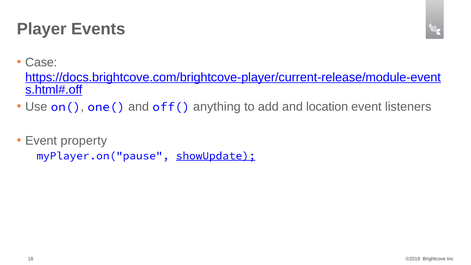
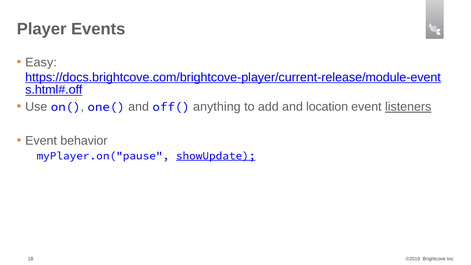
Case: Case -> Easy
listeners underline: none -> present
property: property -> behavior
